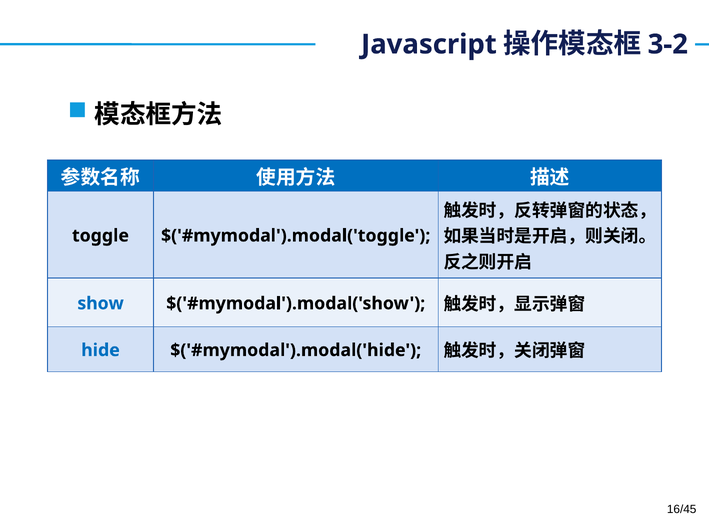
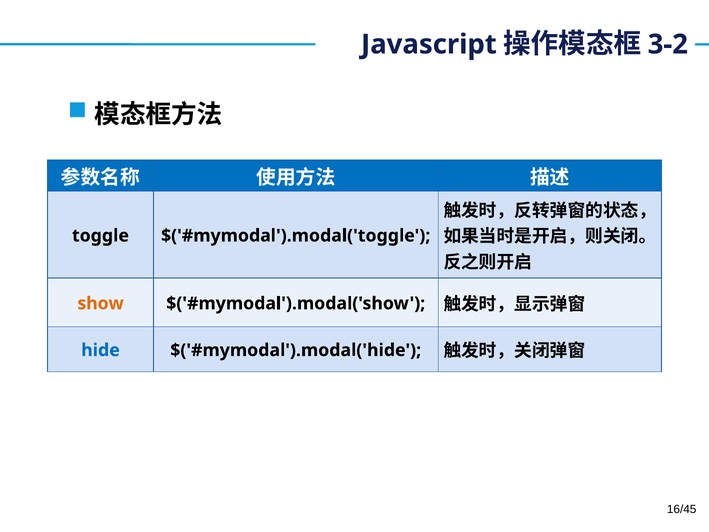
show colour: blue -> orange
